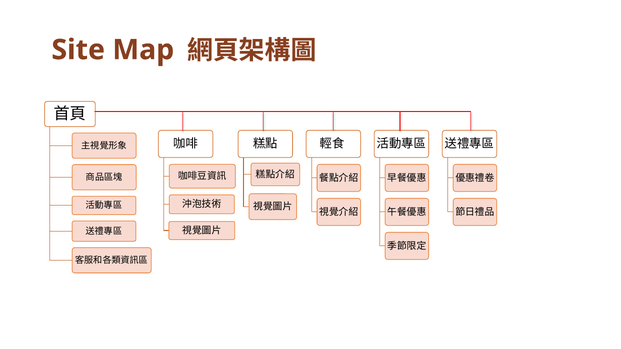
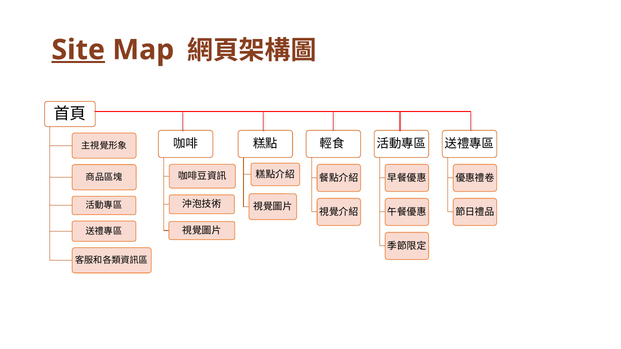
Site underline: none -> present
